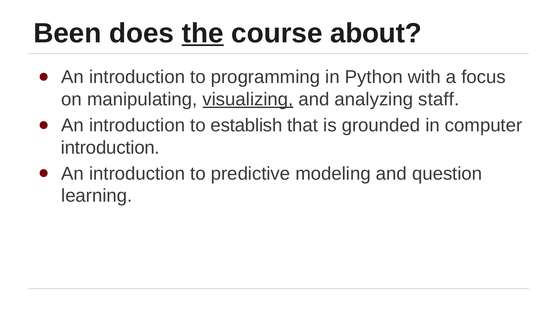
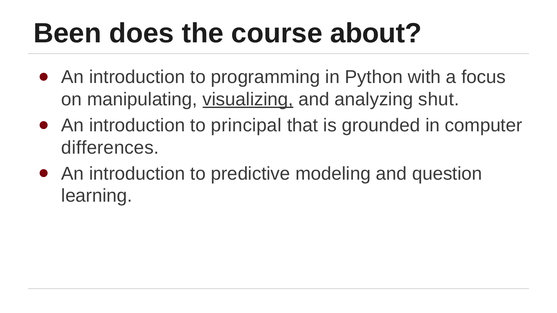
the underline: present -> none
staff: staff -> shut
establish: establish -> principal
introduction at (110, 148): introduction -> differences
